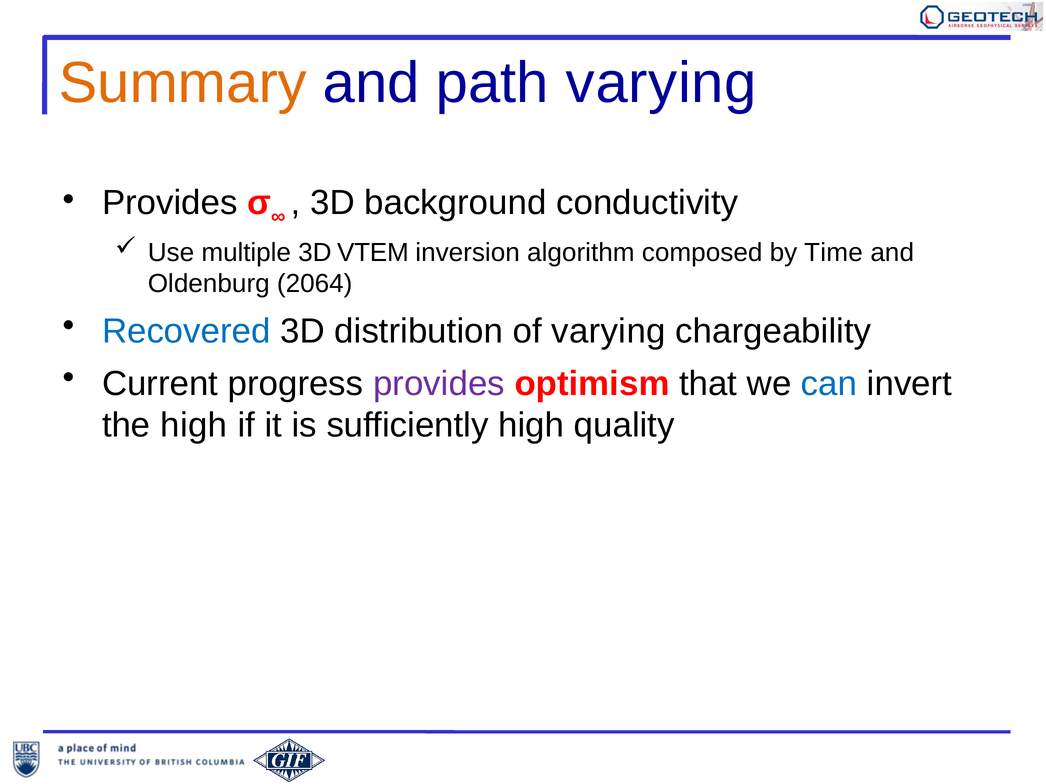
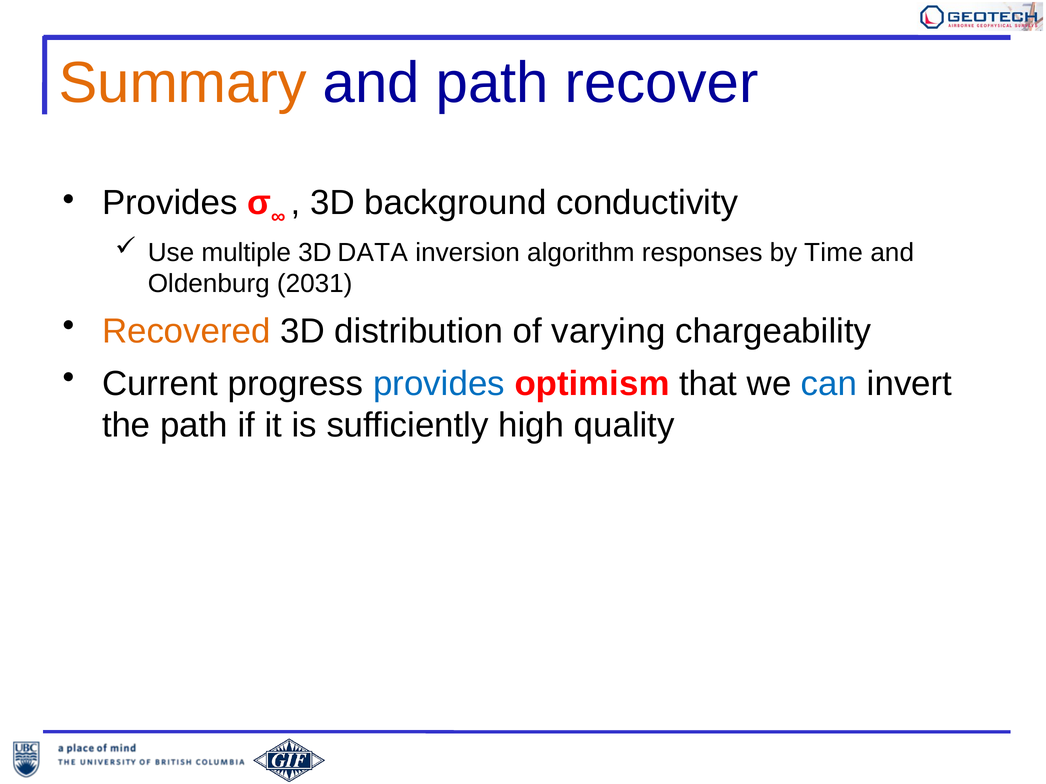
path varying: varying -> recover
VTEM: VTEM -> DATA
composed: composed -> responses
2064: 2064 -> 2031
Recovered colour: blue -> orange
provides at (439, 384) colour: purple -> blue
the high: high -> path
